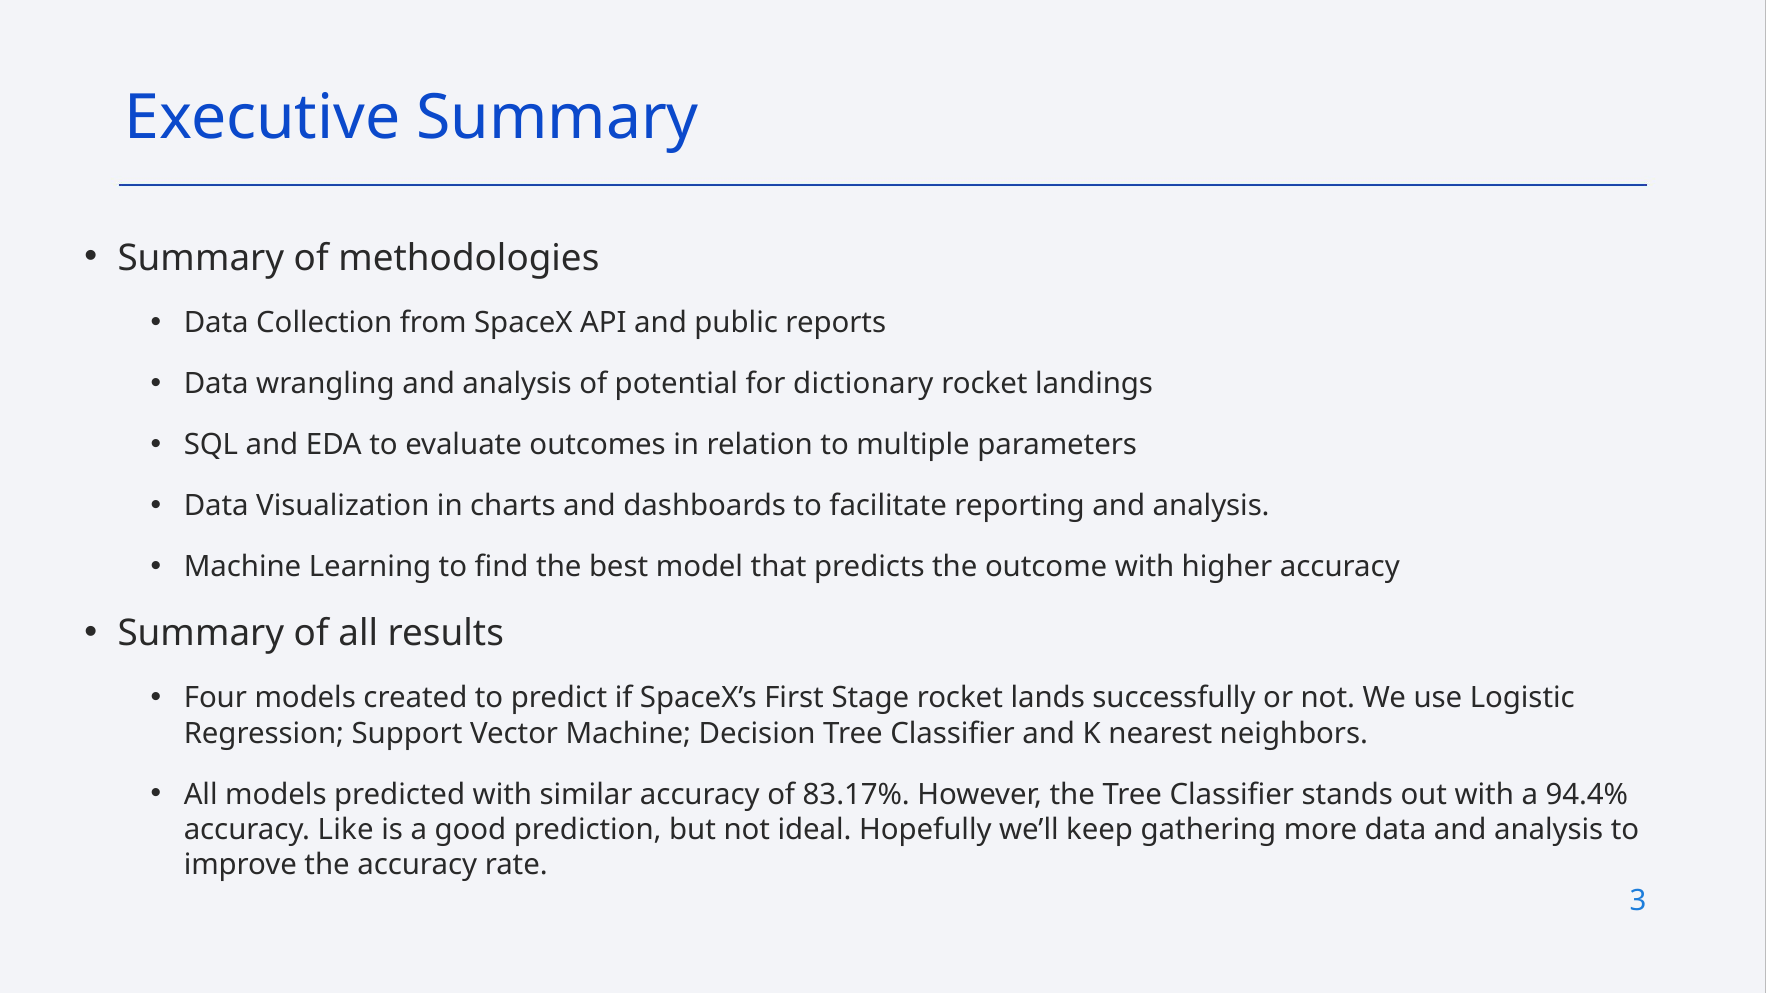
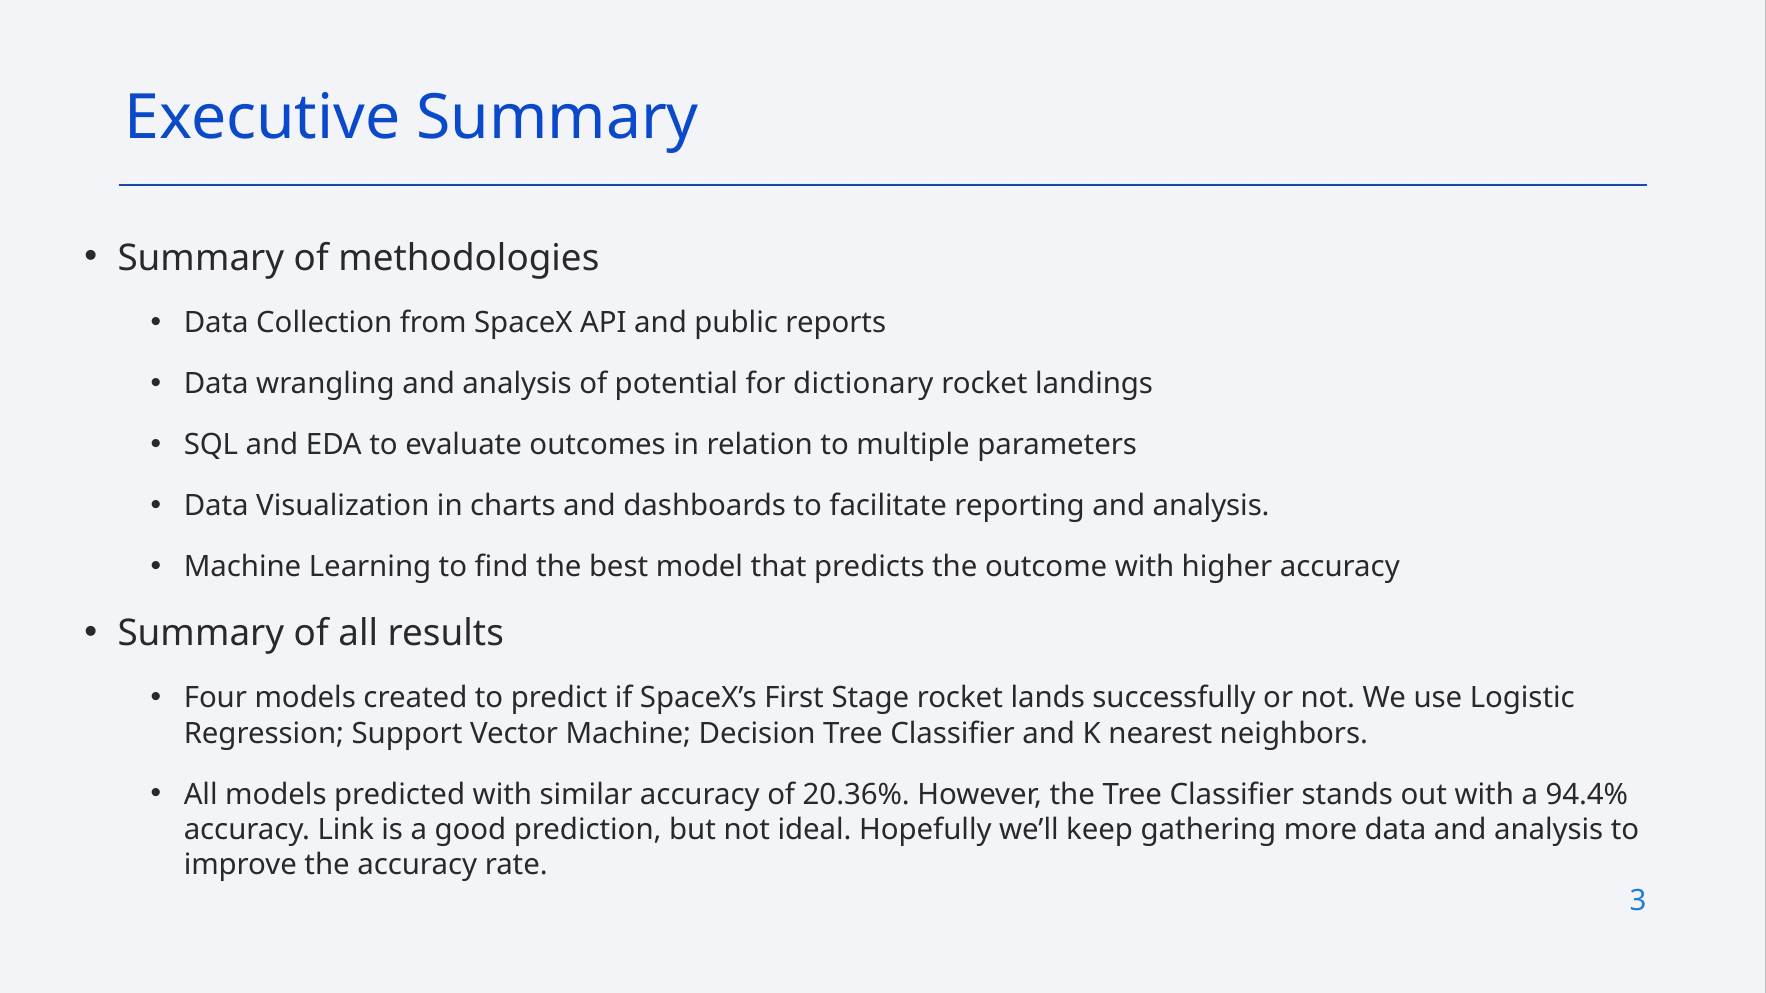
83.17%: 83.17% -> 20.36%
Like: Like -> Link
